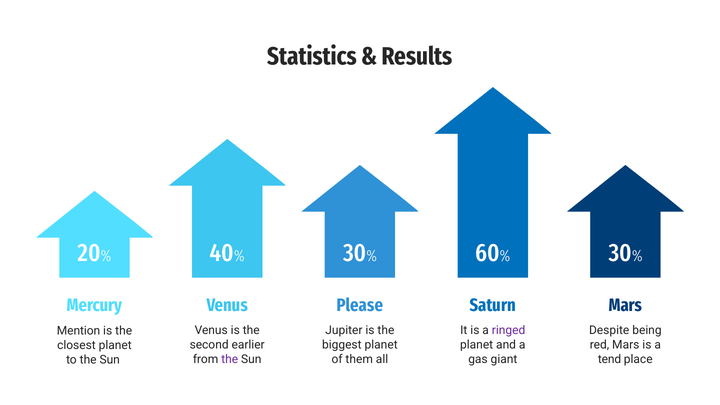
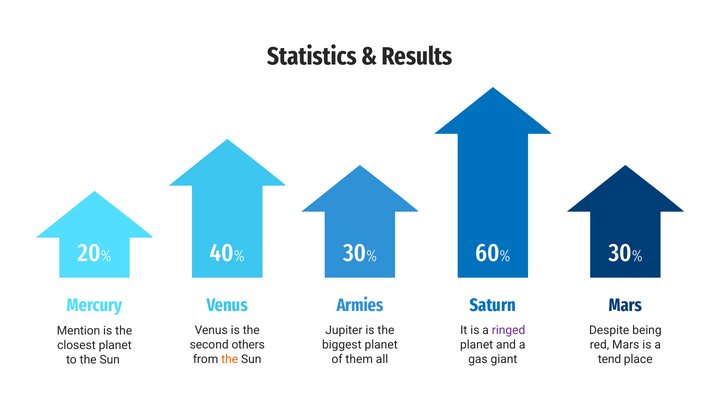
Please: Please -> Armies
earlier: earlier -> others
the at (230, 359) colour: purple -> orange
